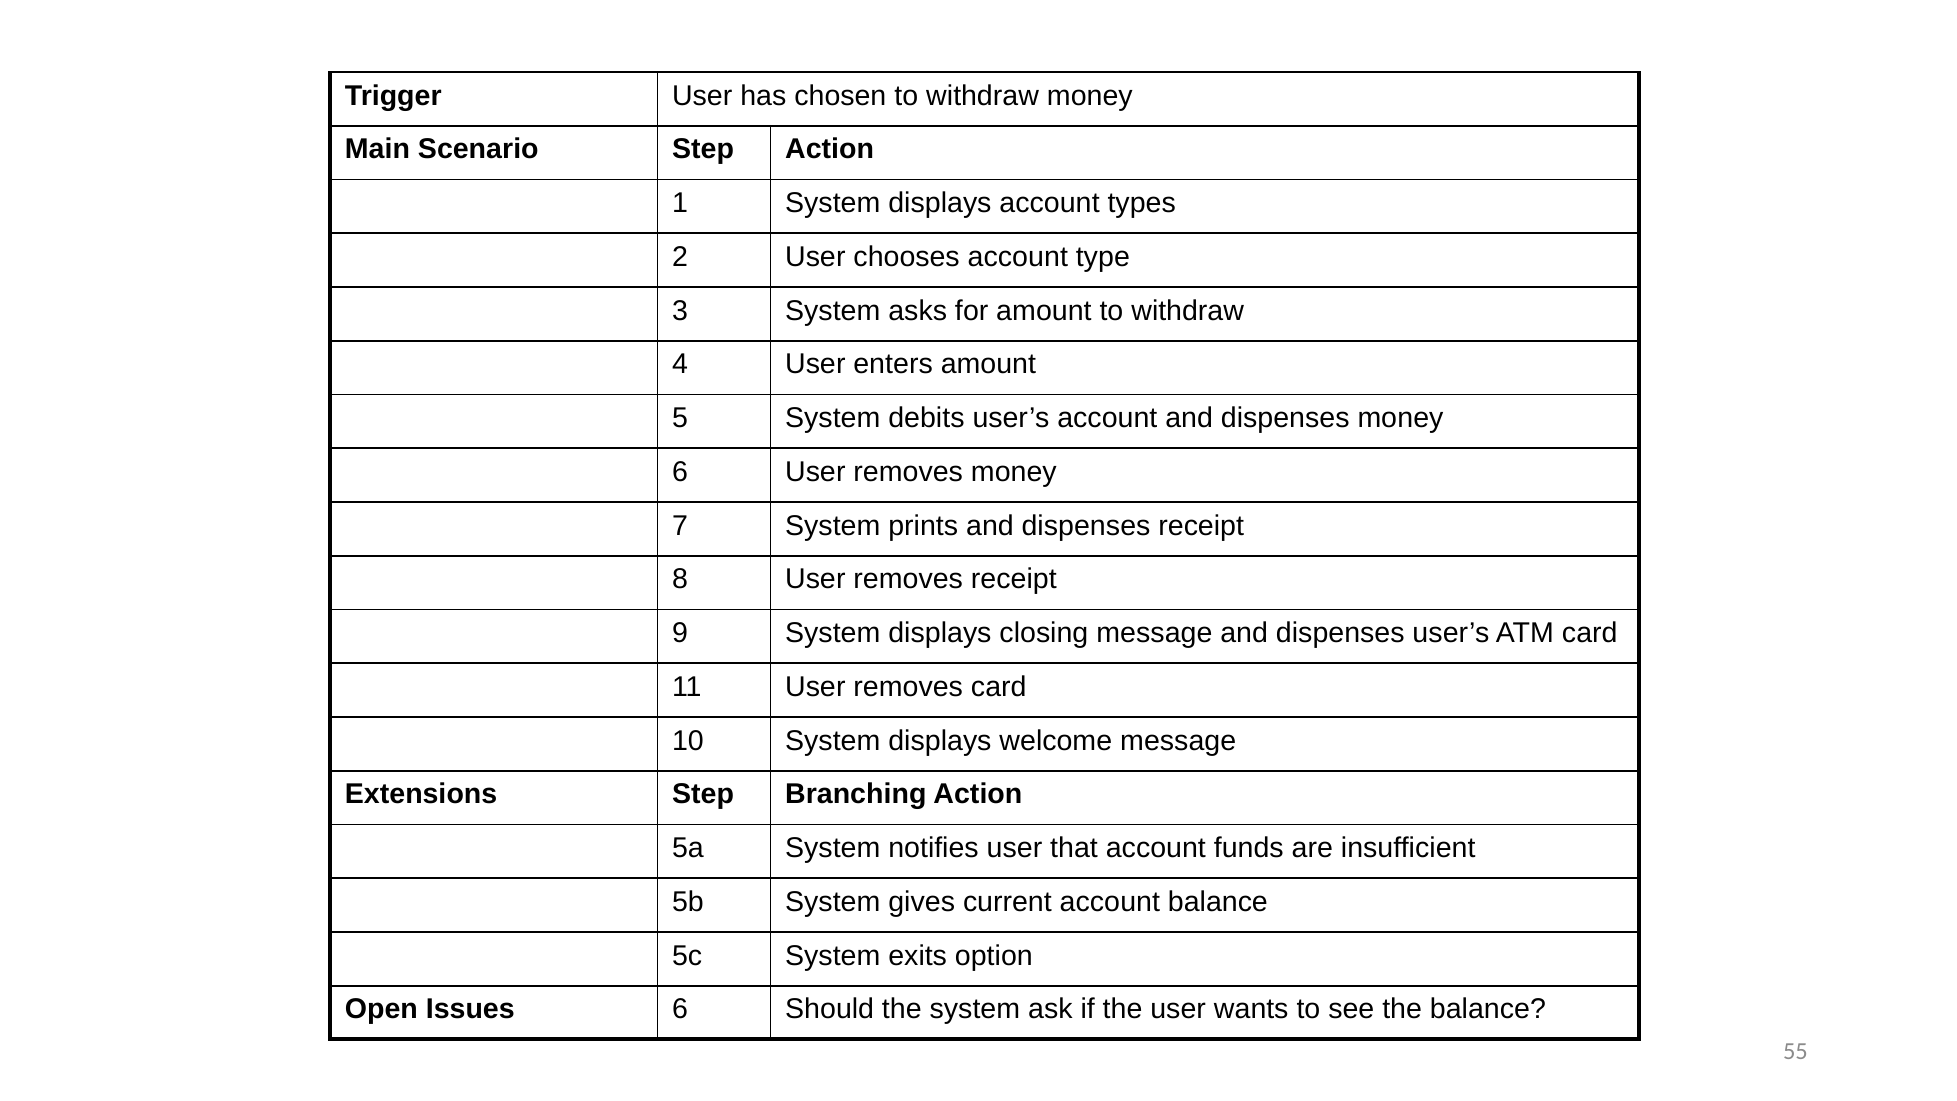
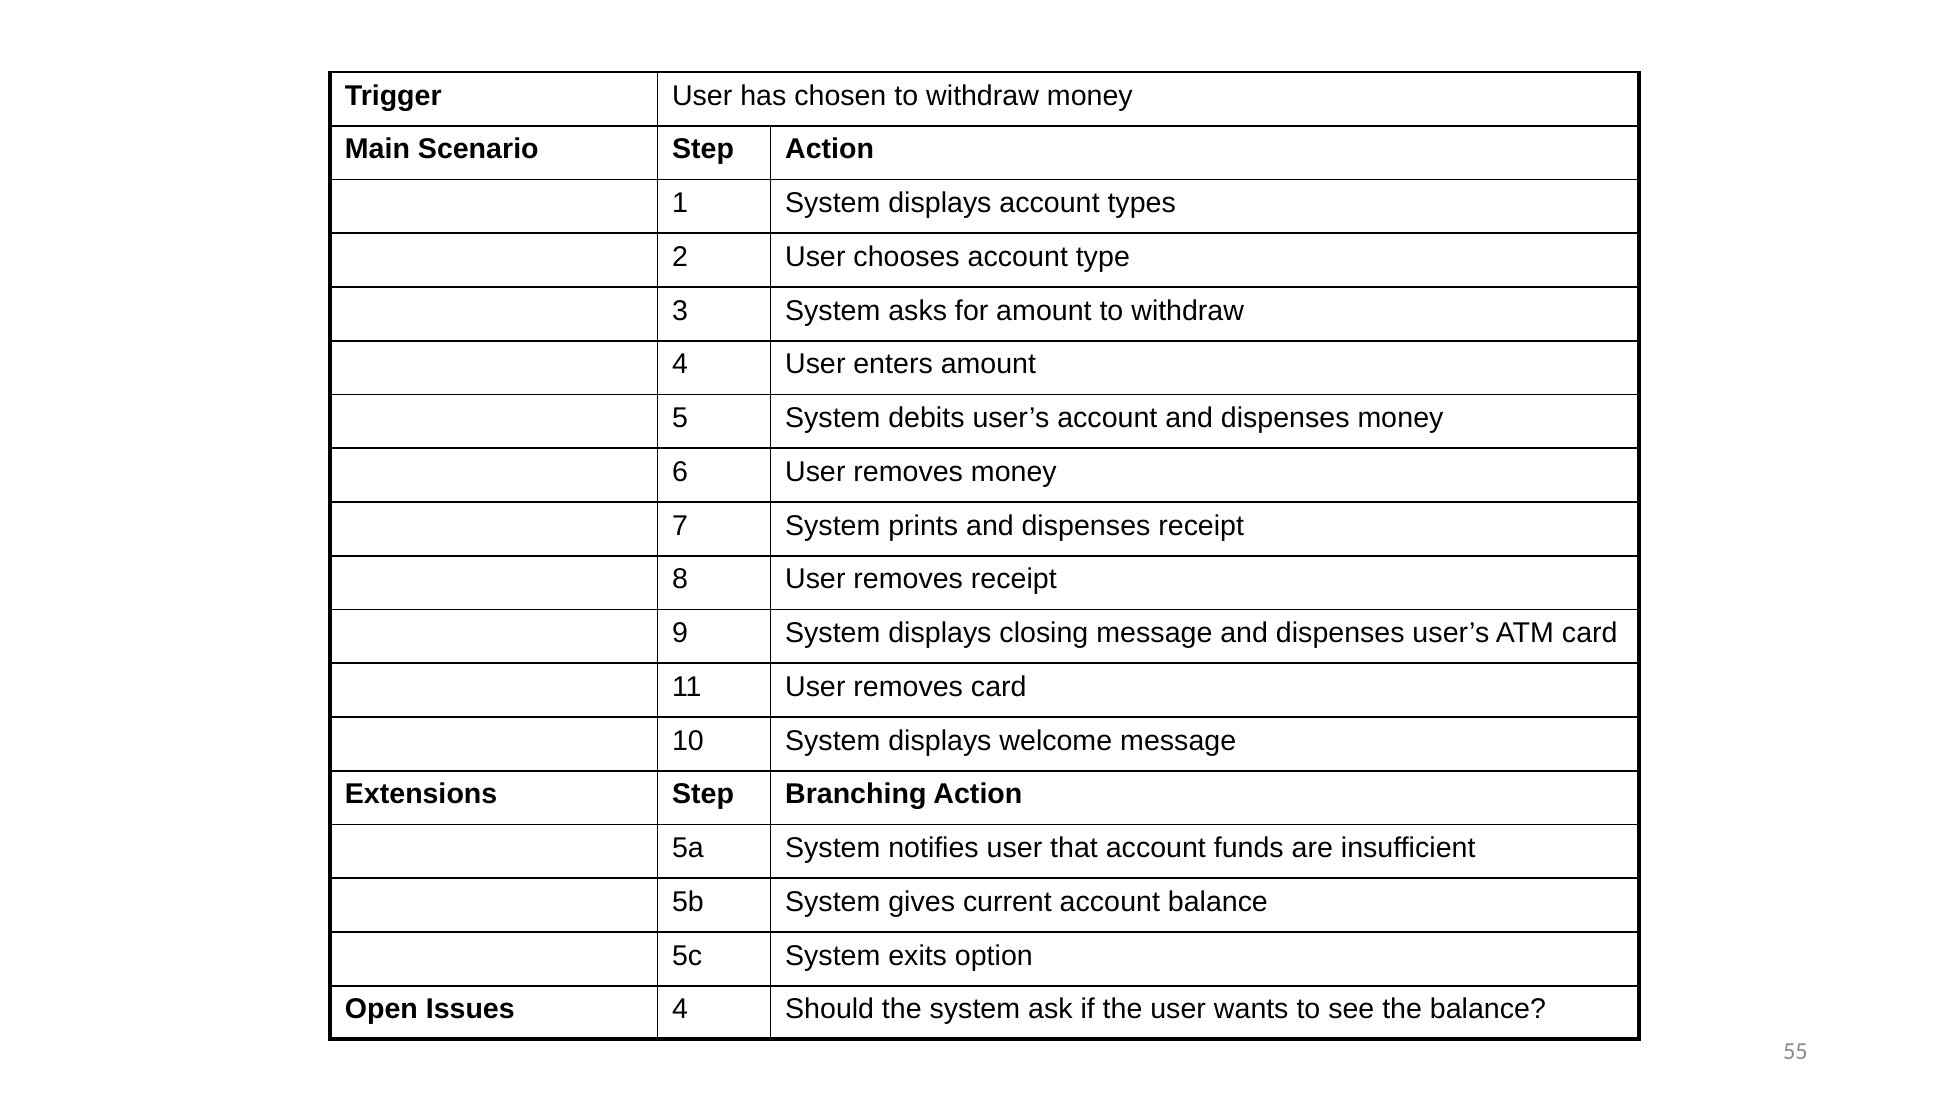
Issues 6: 6 -> 4
